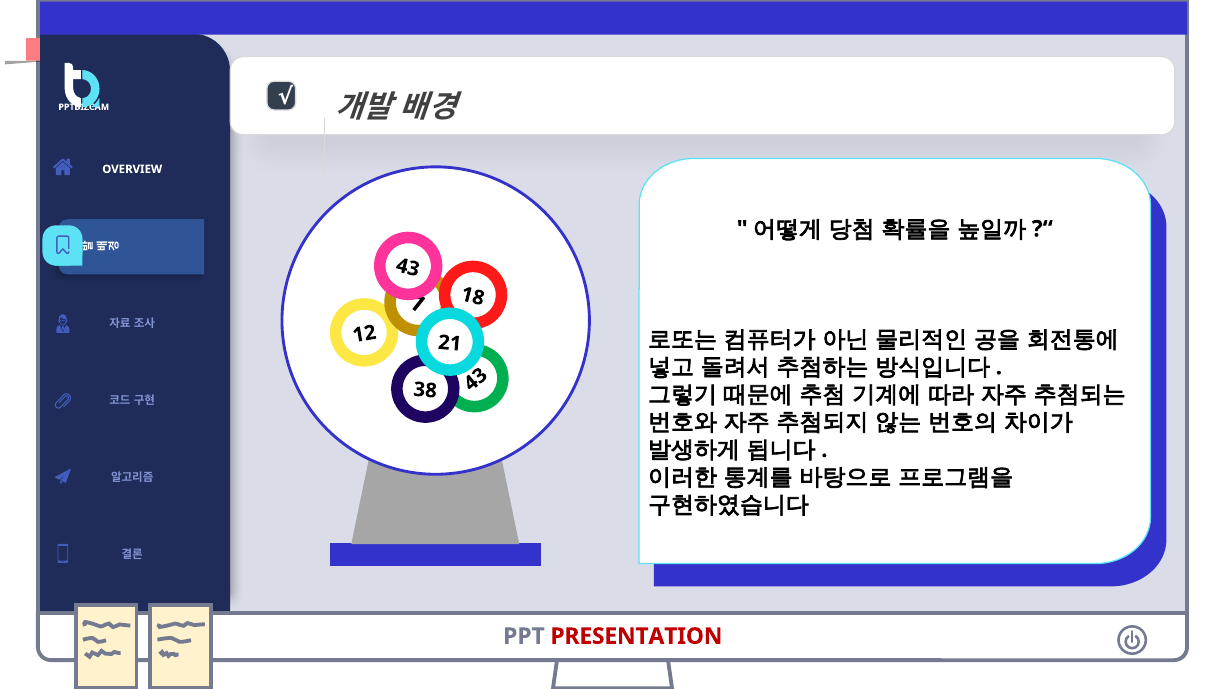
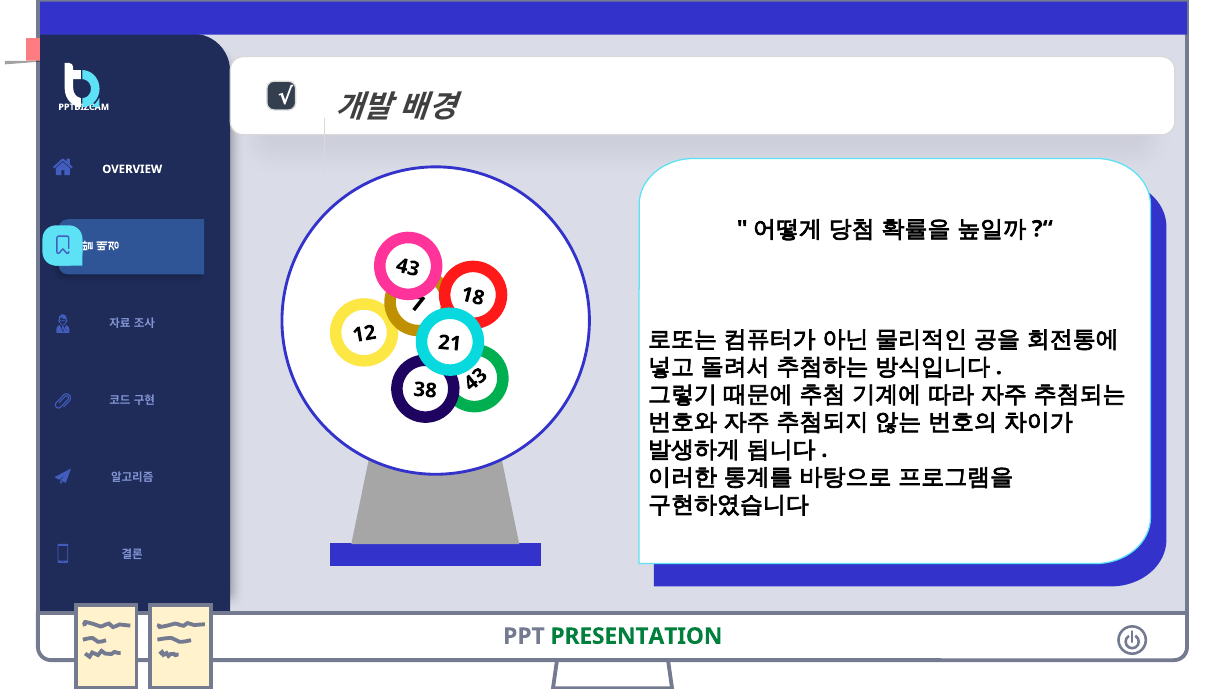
PRESENTATION colour: red -> green
